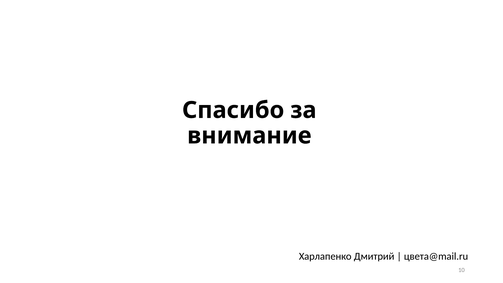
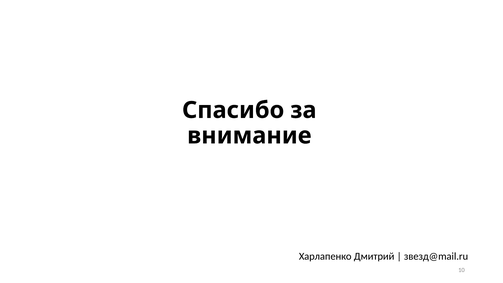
цвета@mail.ru: цвета@mail.ru -> звезд@mail.ru
